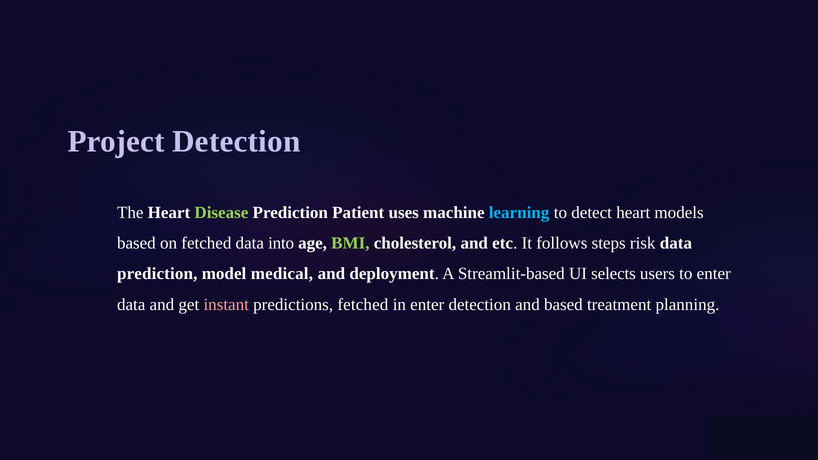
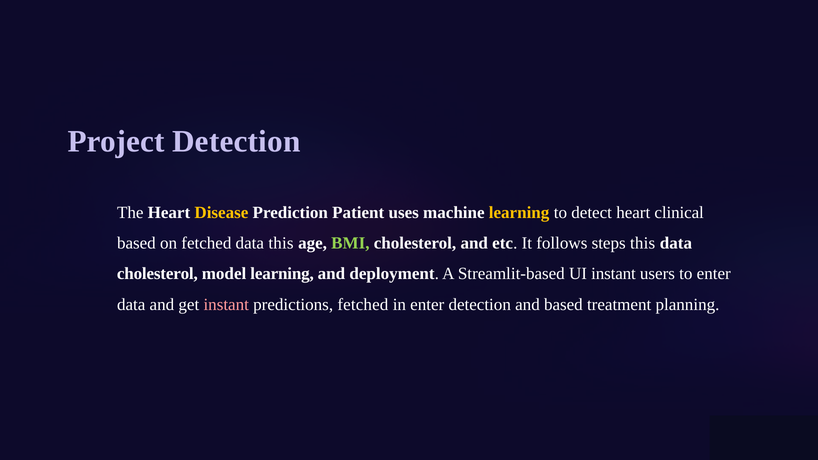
Disease colour: light green -> yellow
learning at (519, 213) colour: light blue -> yellow
models: models -> clinical
data into: into -> this
steps risk: risk -> this
prediction at (157, 274): prediction -> cholesterol
model medical: medical -> learning
UI selects: selects -> instant
